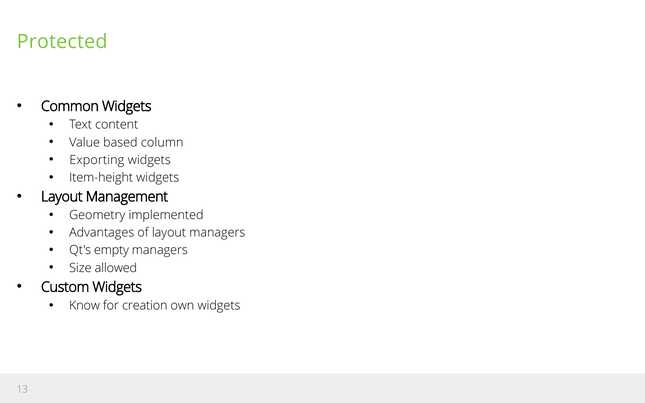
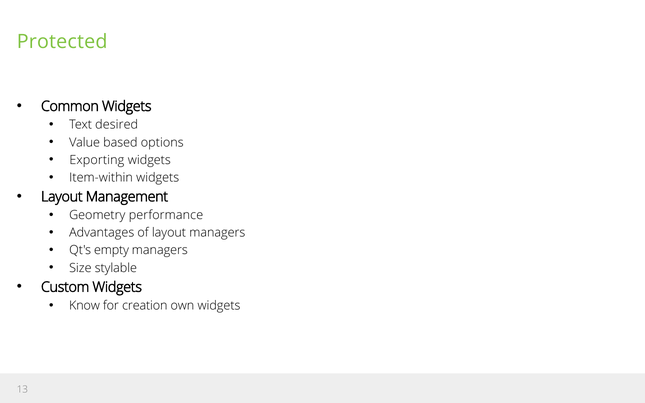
content: content -> desired
column: column -> options
Item-height: Item-height -> Item-within
implemented: implemented -> performance
allowed: allowed -> stylable
